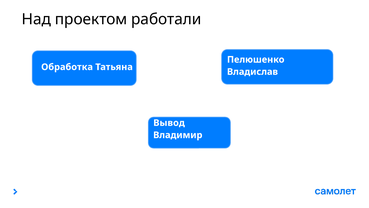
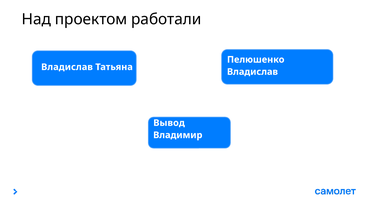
Обработка at (67, 67): Обработка -> Владислав
